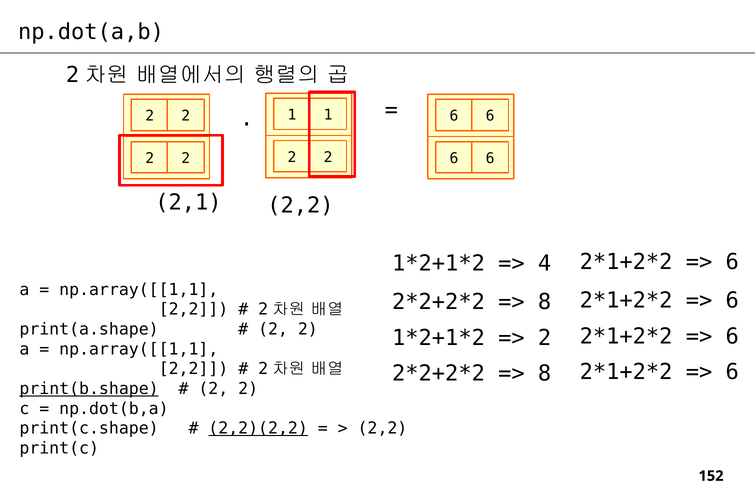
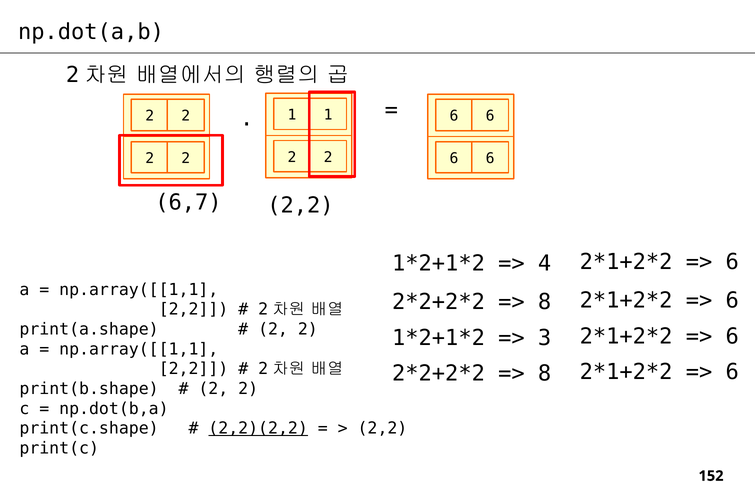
2,1: 2,1 -> 6,7
2 at (545, 338): 2 -> 3
print(b.shape underline: present -> none
